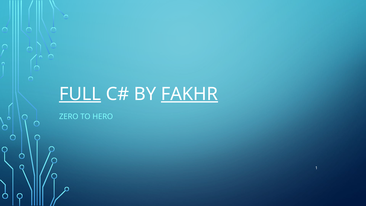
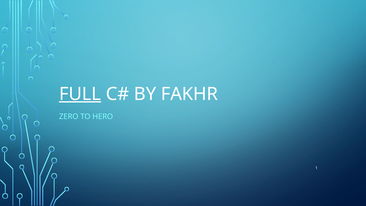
FAKHR underline: present -> none
